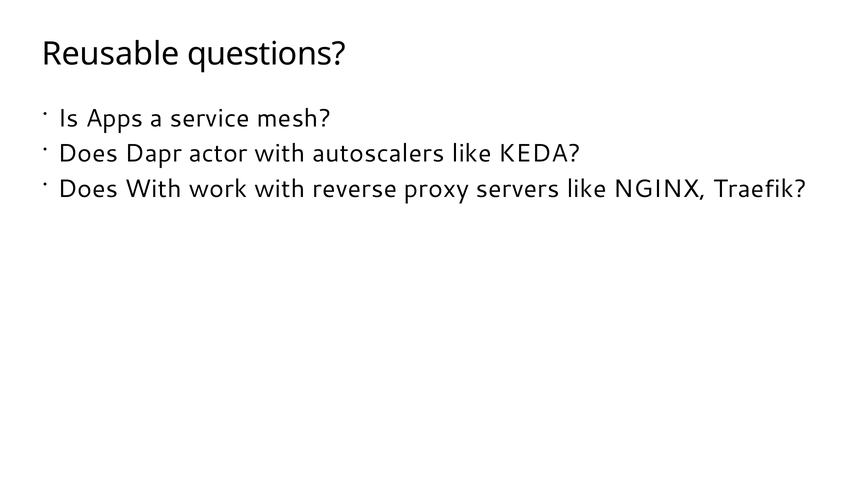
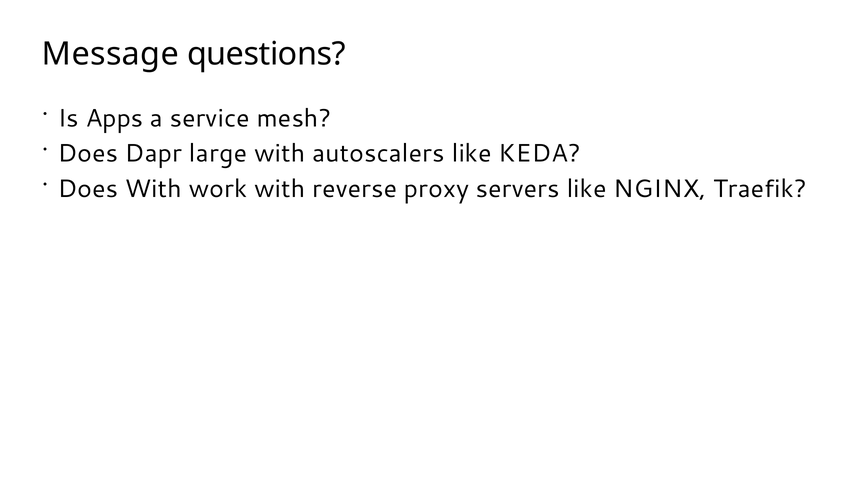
Reusable: Reusable -> Message
actor: actor -> large
